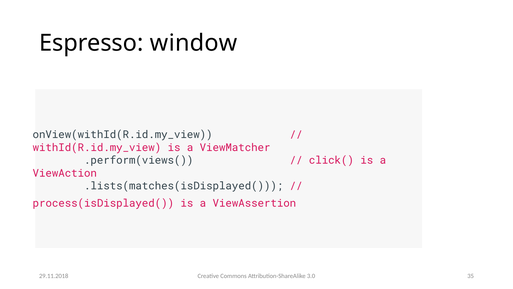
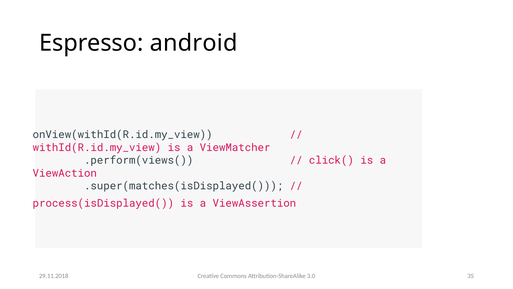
window: window -> android
.lists(matches(isDisplayed(: .lists(matches(isDisplayed( -> .super(matches(isDisplayed(
